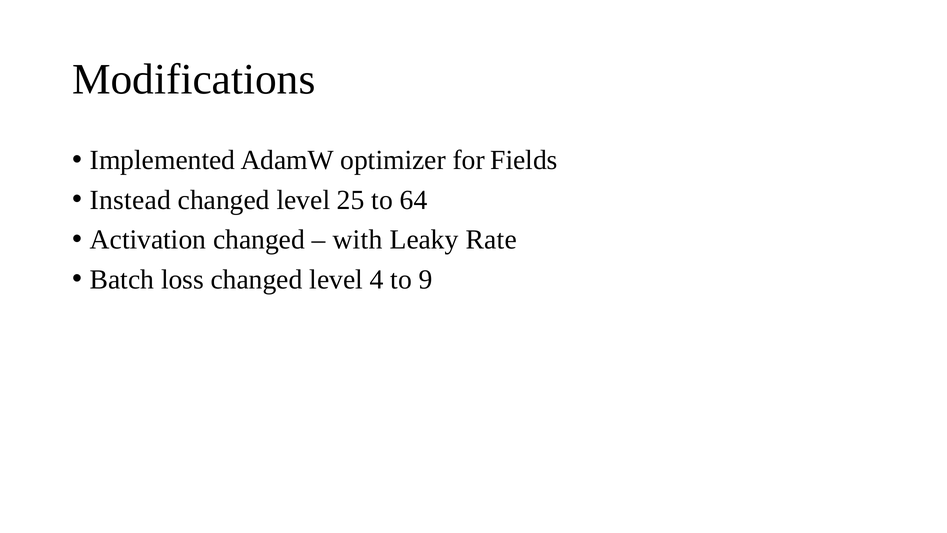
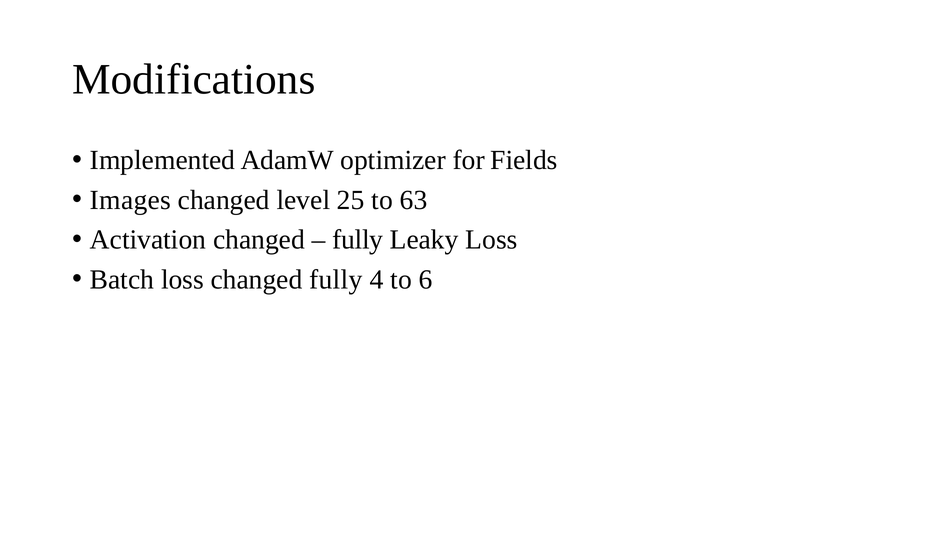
Instead: Instead -> Images
64: 64 -> 63
with at (357, 240): with -> fully
Leaky Rate: Rate -> Loss
level at (336, 279): level -> fully
9: 9 -> 6
